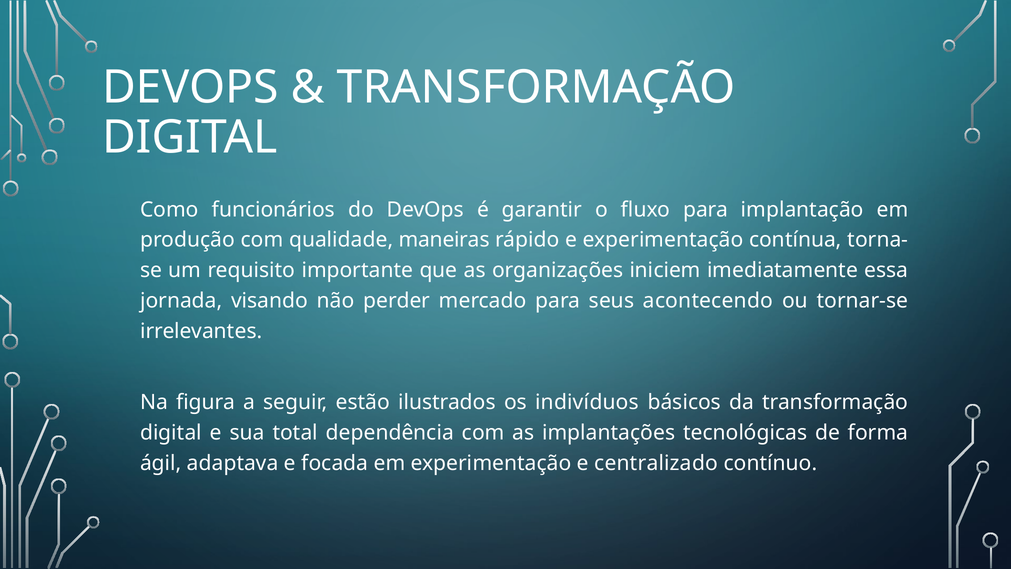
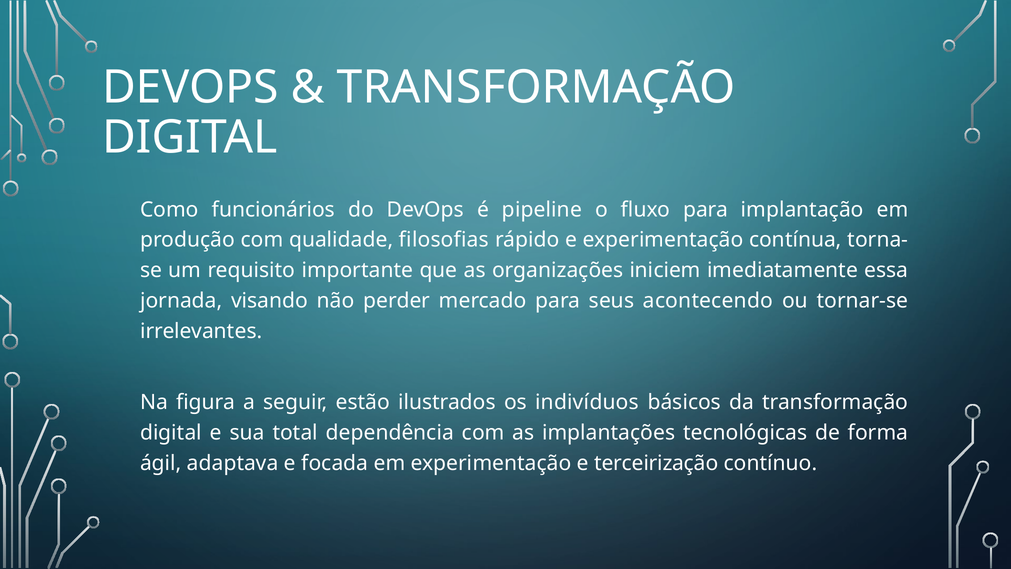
garantir: garantir -> pipeline
maneiras: maneiras -> filosofias
centralizado: centralizado -> terceirização
